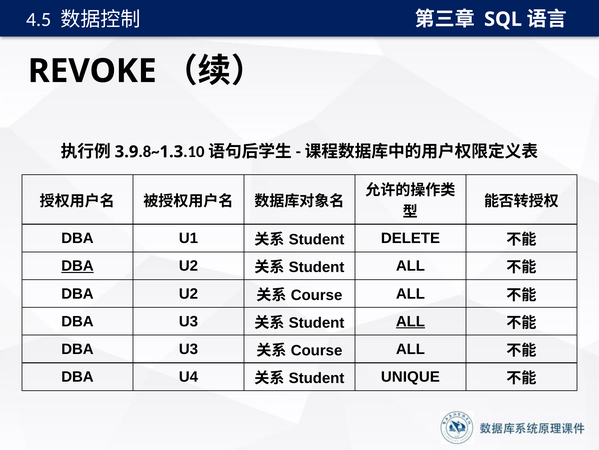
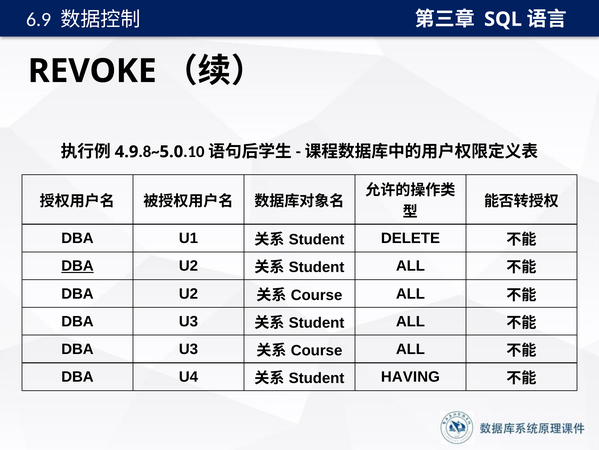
4.5: 4.5 -> 6.9
3.9: 3.9 -> 4.9
1.3: 1.3 -> 5.0
ALL at (410, 321) underline: present -> none
UNIQUE: UNIQUE -> HAVING
